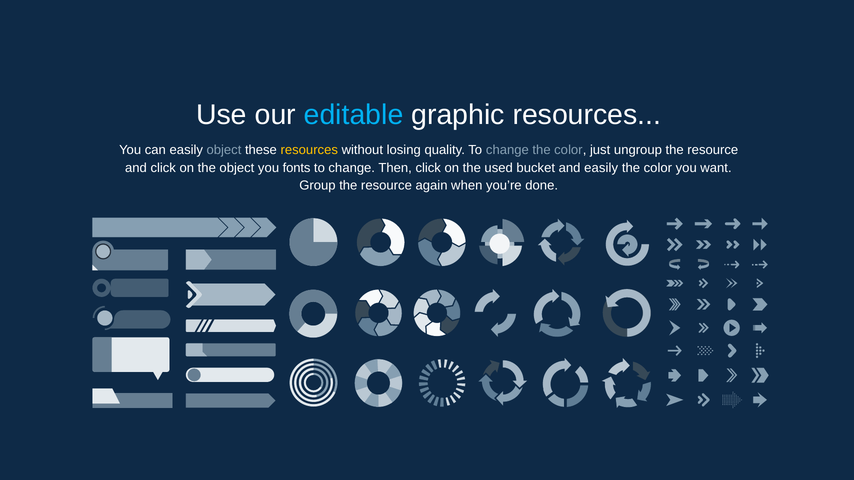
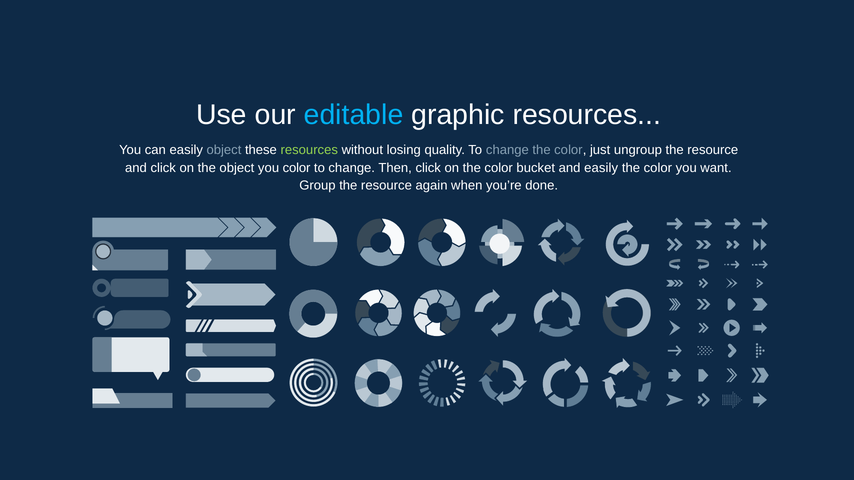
resources at (309, 150) colour: yellow -> light green
you fonts: fonts -> color
on the used: used -> color
